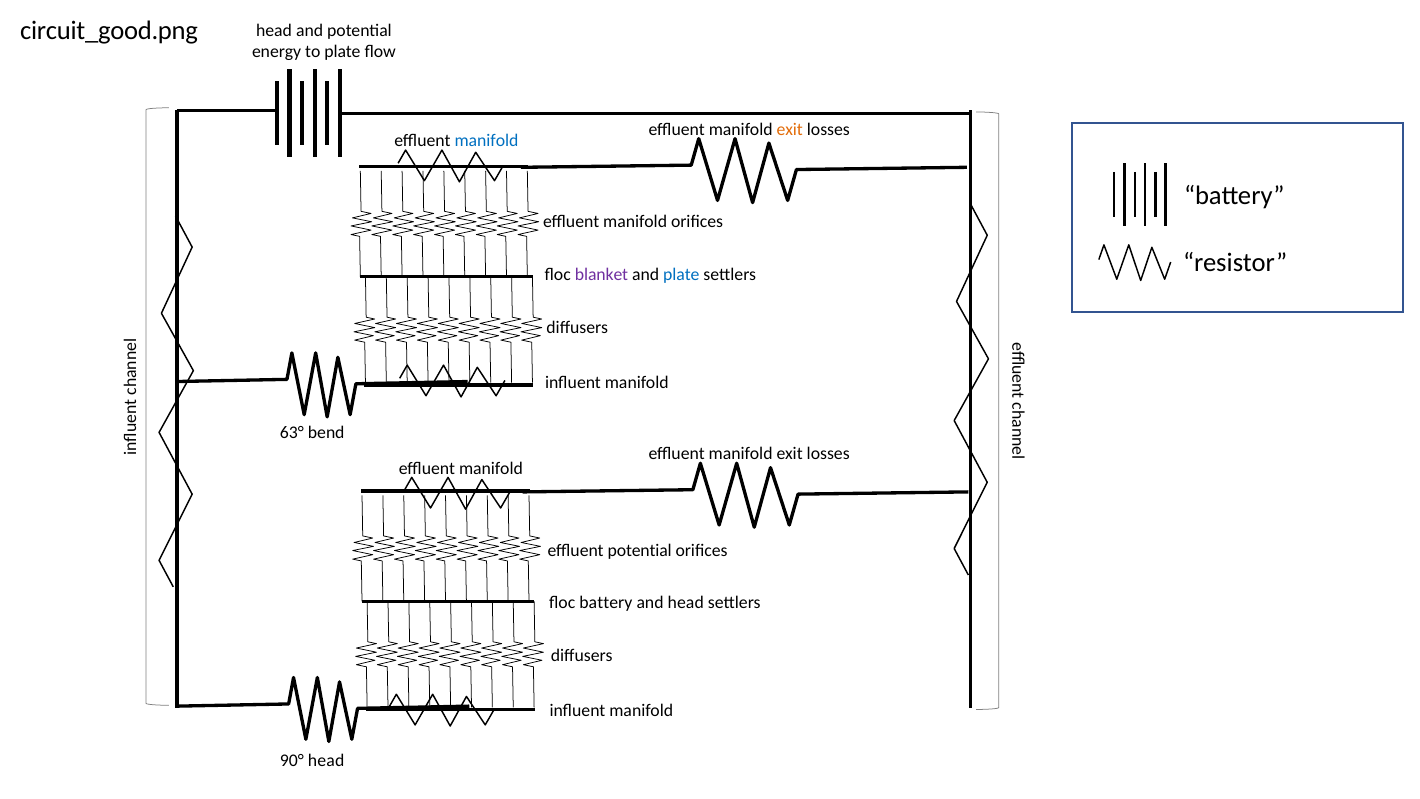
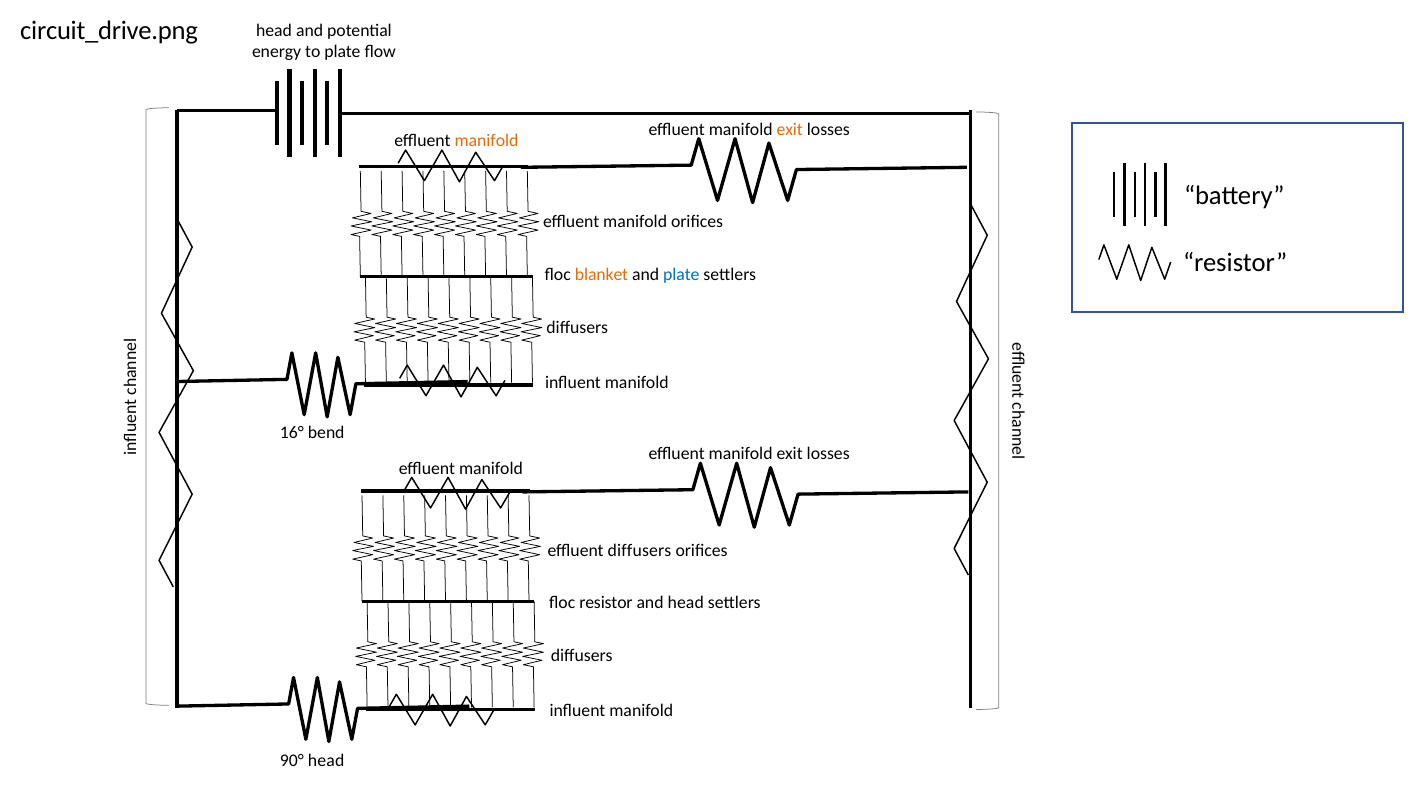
circuit_good.png: circuit_good.png -> circuit_drive.png
manifold at (487, 140) colour: blue -> orange
blanket colour: purple -> orange
63°: 63° -> 16°
effluent potential: potential -> diffusers
floc battery: battery -> resistor
